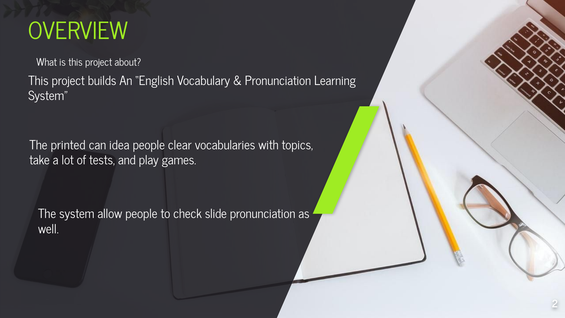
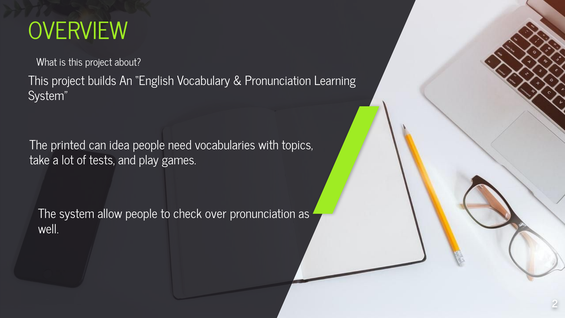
clear: clear -> need
slide: slide -> over
